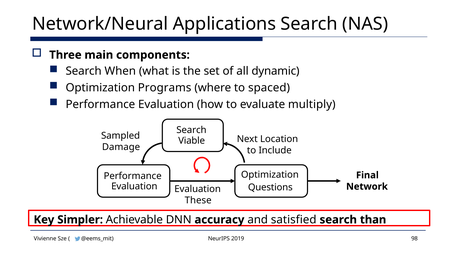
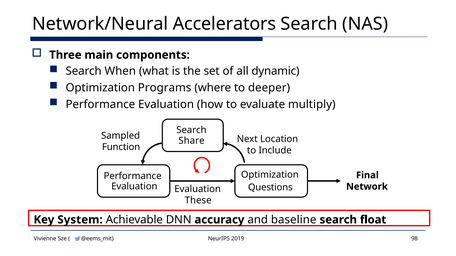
Applications: Applications -> Accelerators
spaced: spaced -> deeper
Viable: Viable -> Share
Damage: Damage -> Function
Simpler: Simpler -> System
satisfied: satisfied -> baseline
than: than -> float
